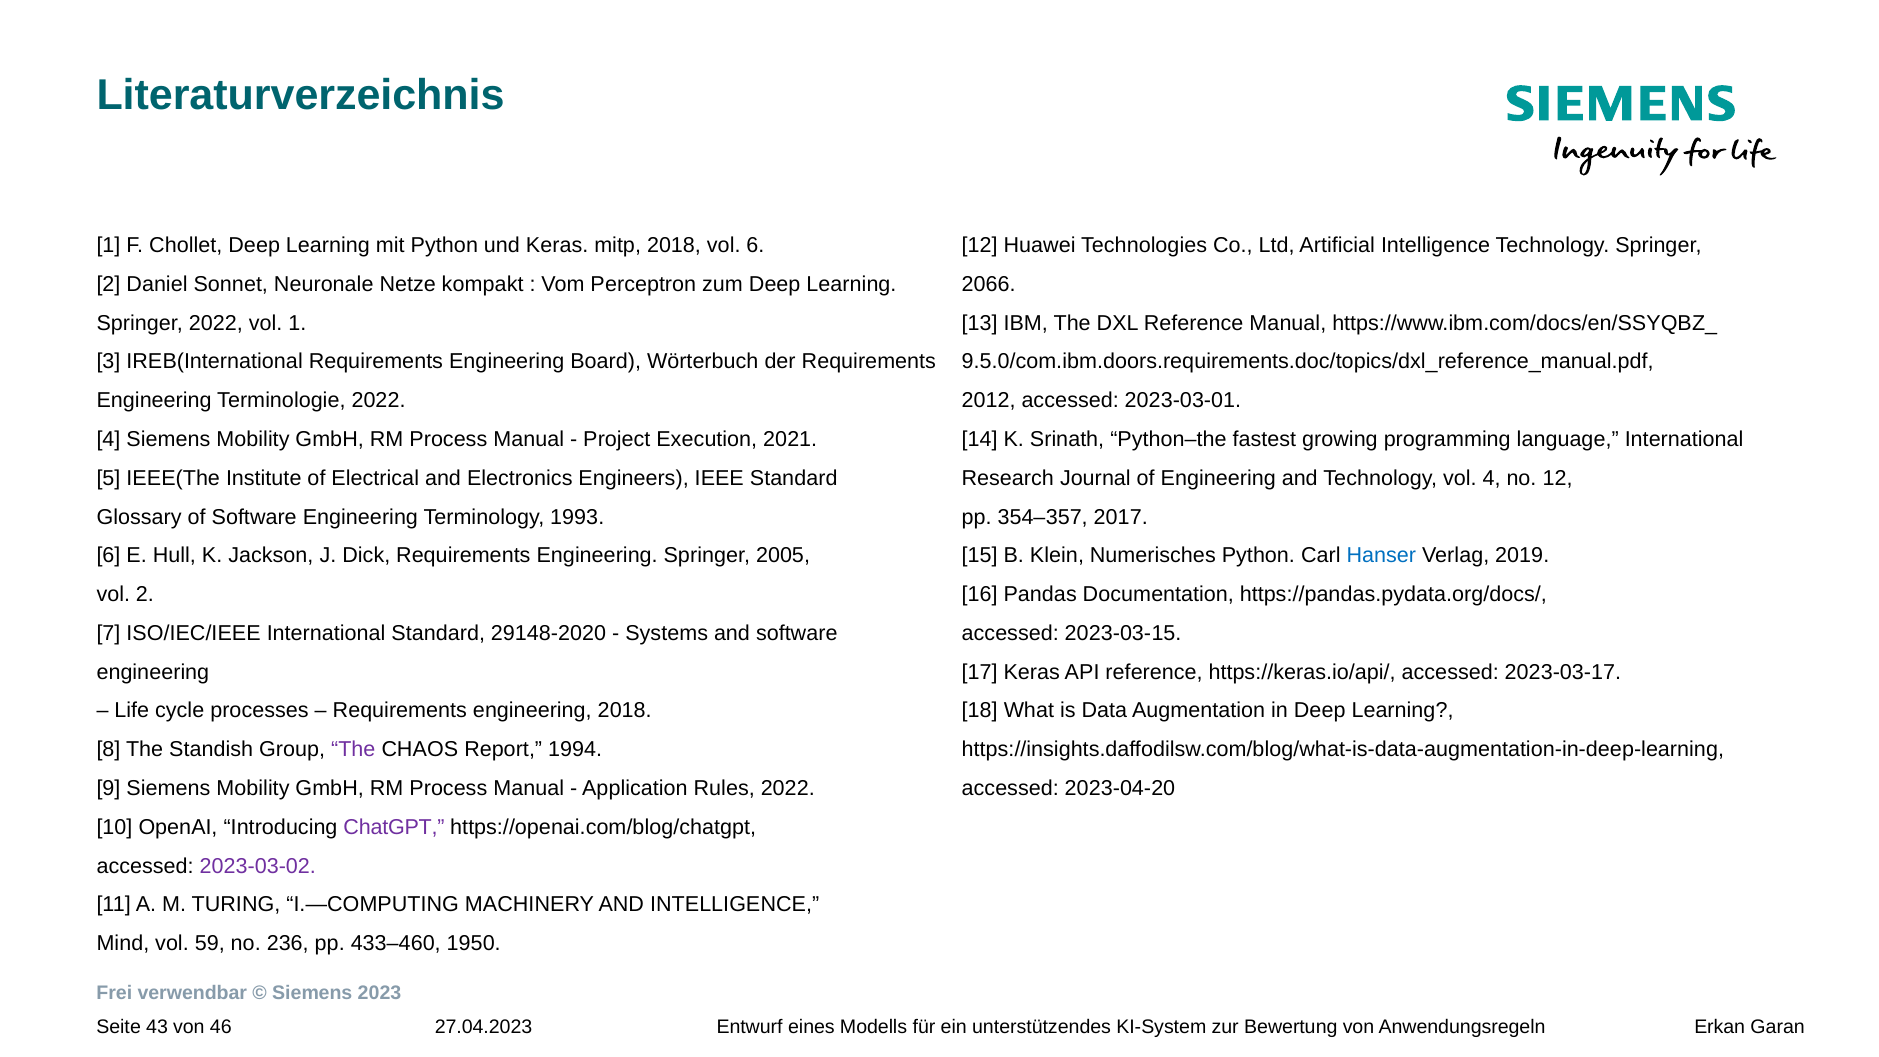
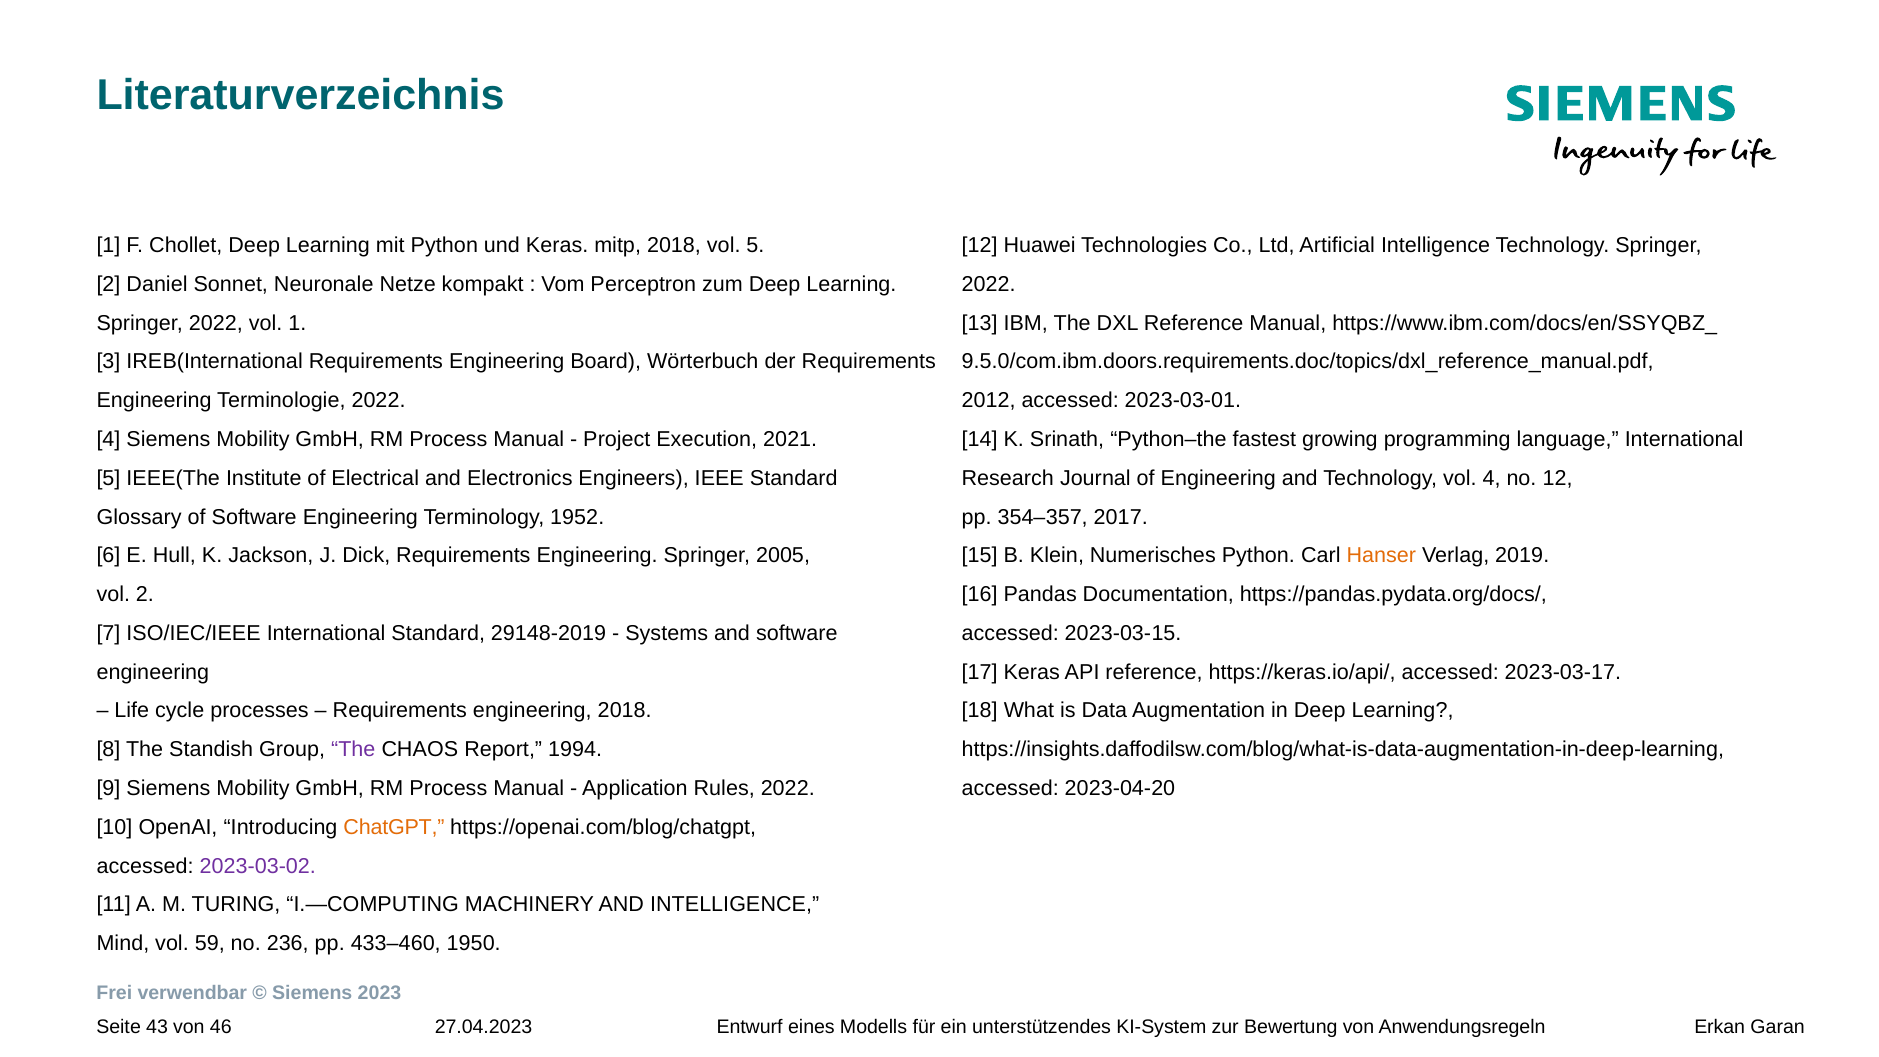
vol 6: 6 -> 5
2066 at (989, 284): 2066 -> 2022
1993: 1993 -> 1952
Hanser colour: blue -> orange
29148-2020: 29148-2020 -> 29148-2019
ChatGPT colour: purple -> orange
